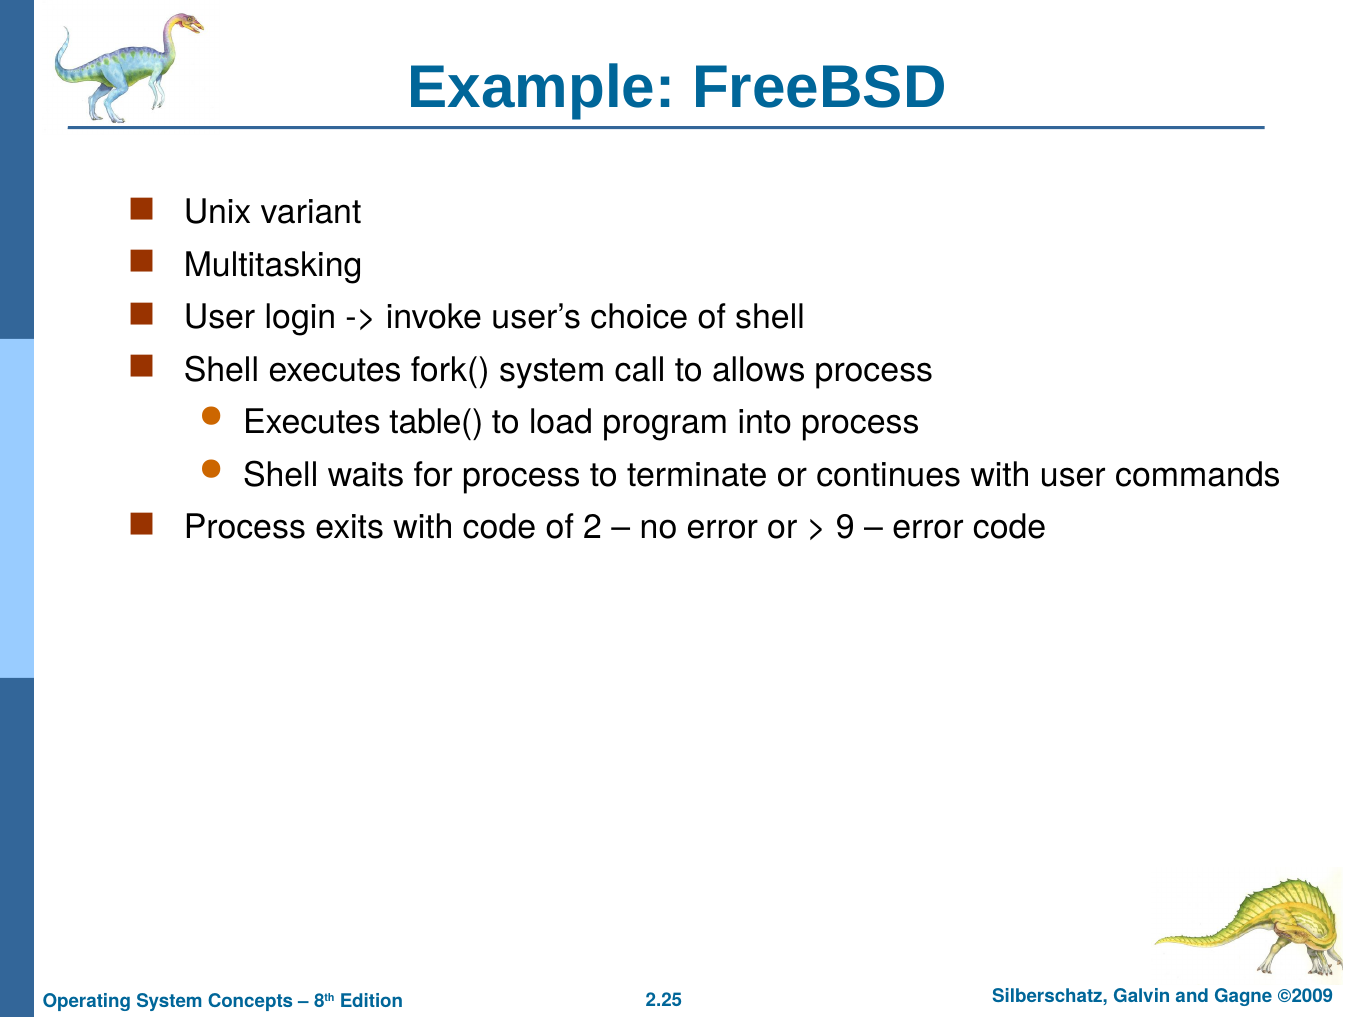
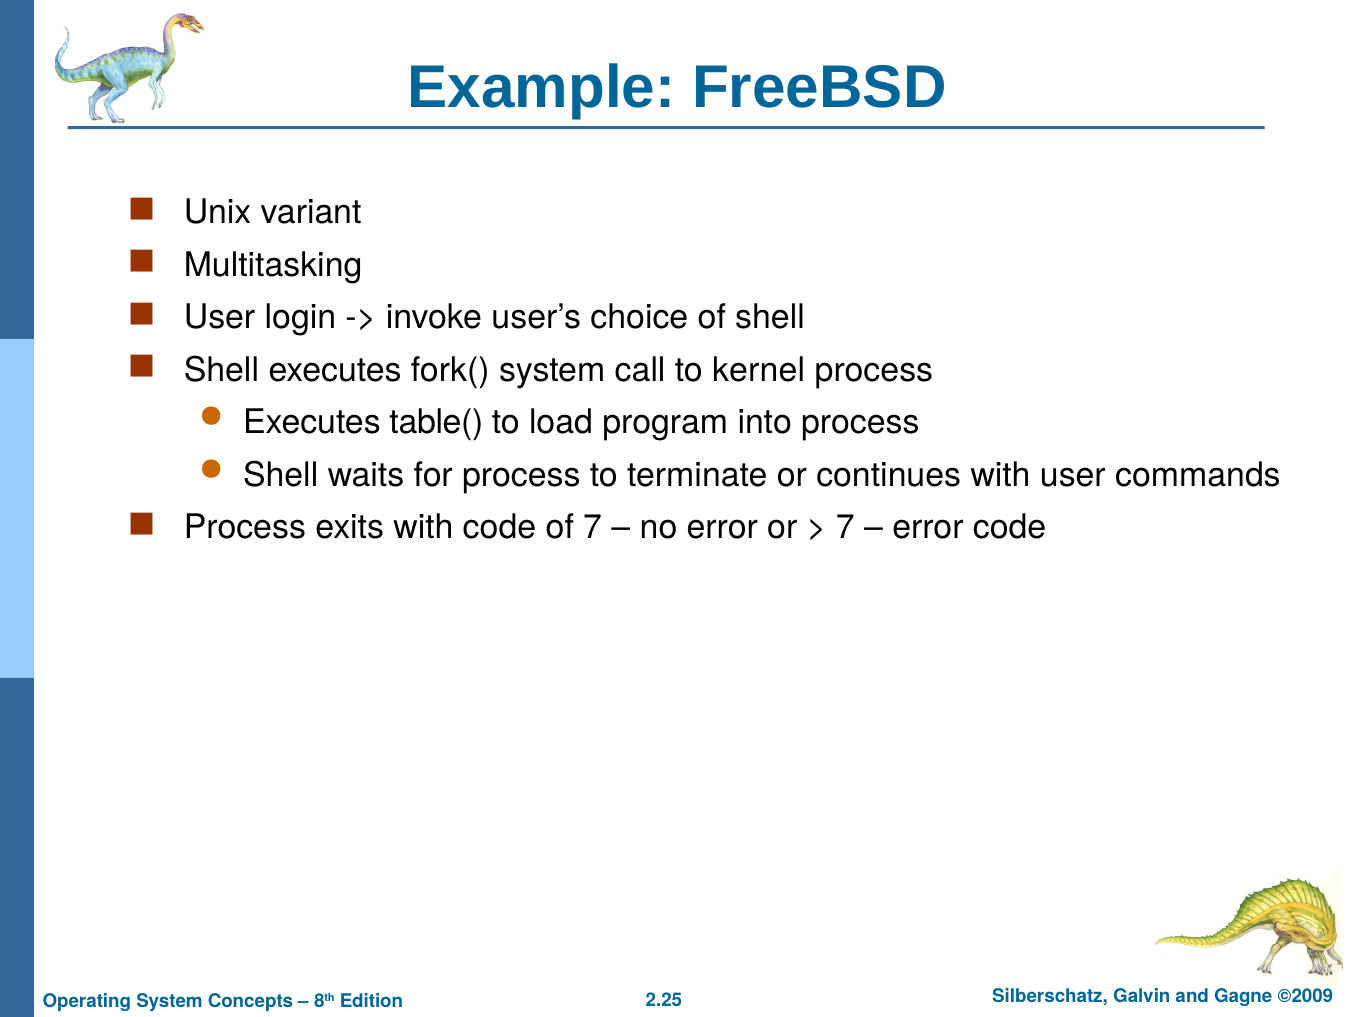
allows: allows -> kernel
of 2: 2 -> 7
9 at (845, 527): 9 -> 7
